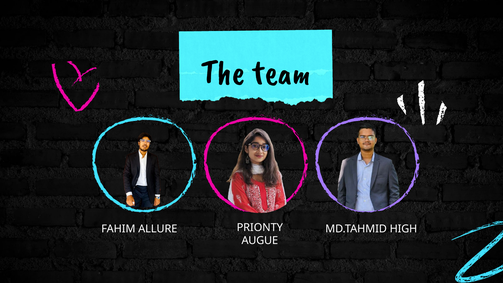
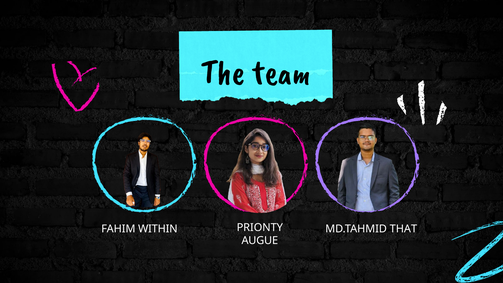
ALLURE: ALLURE -> WITHIN
HIGH: HIGH -> THAT
